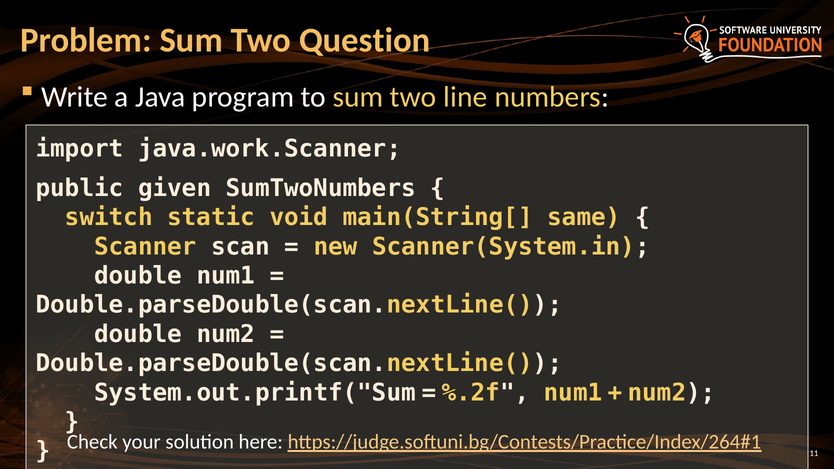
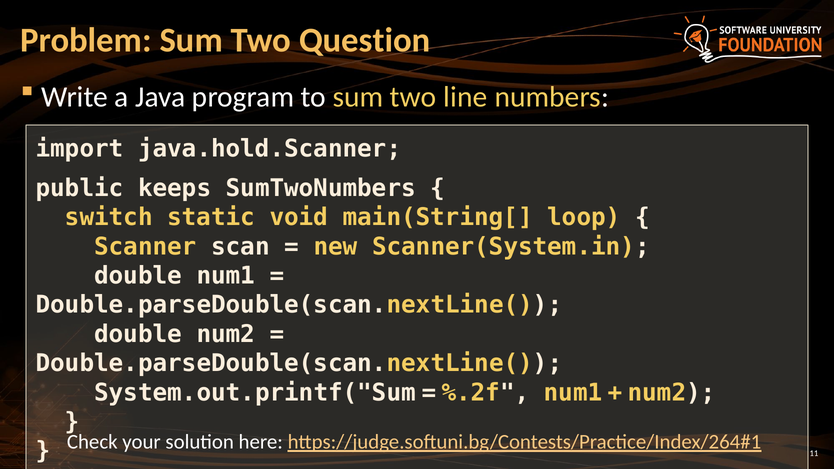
java.work.Scanner: java.work.Scanner -> java.hold.Scanner
given: given -> keeps
same: same -> loop
